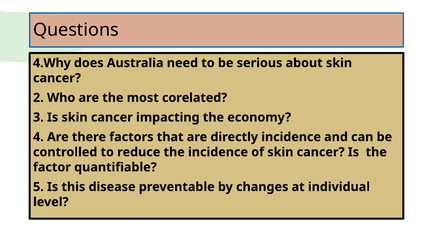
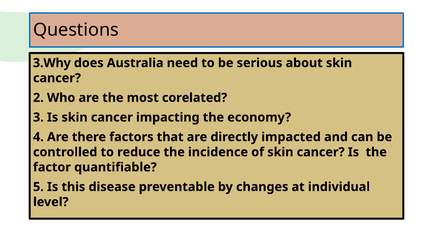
4.Why: 4.Why -> 3.Why
directly incidence: incidence -> impacted
